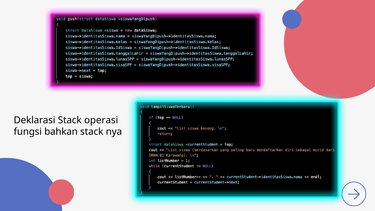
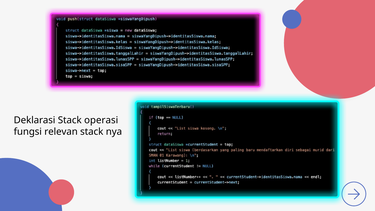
bahkan: bahkan -> relevan
